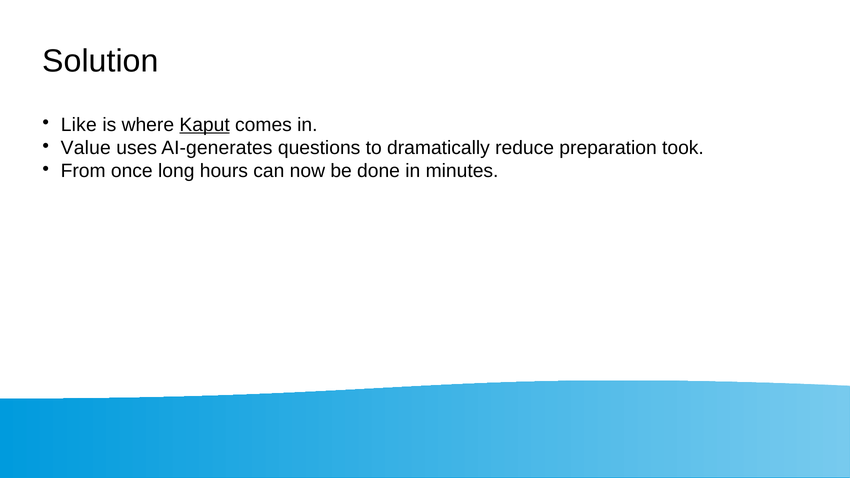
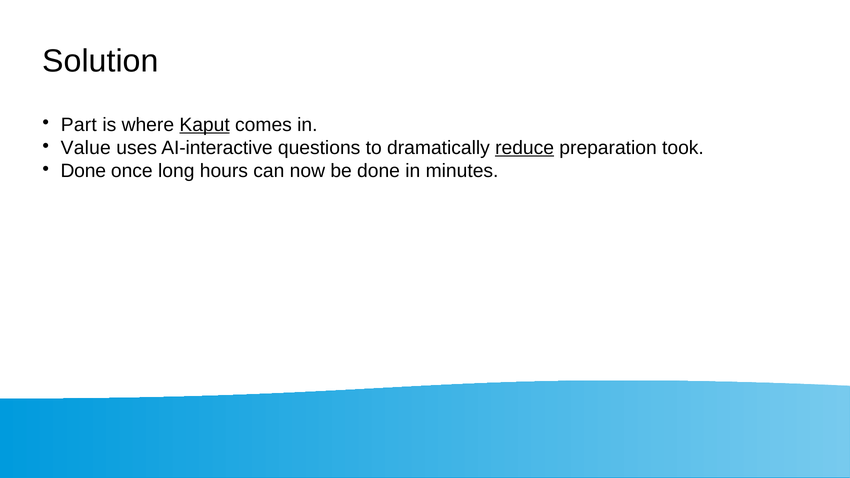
Like: Like -> Part
AI-generates: AI-generates -> AI-interactive
reduce underline: none -> present
From at (83, 171): From -> Done
